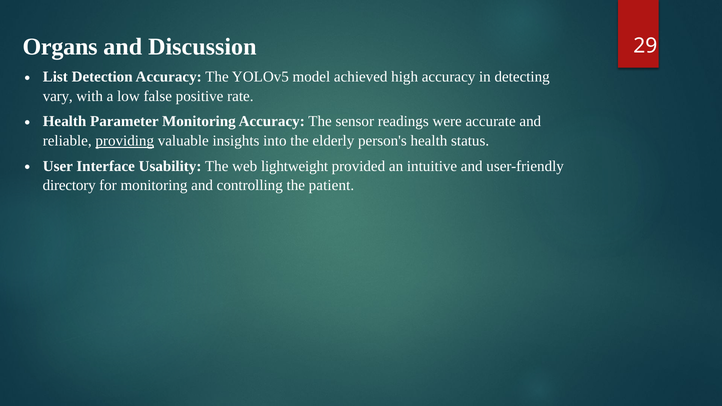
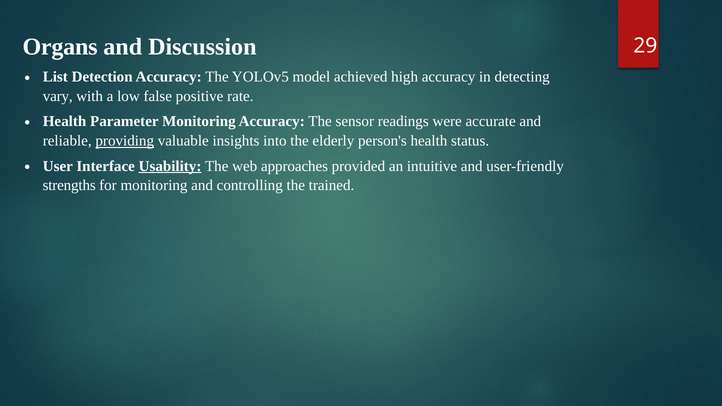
Usability underline: none -> present
lightweight: lightweight -> approaches
directory: directory -> strengths
patient: patient -> trained
